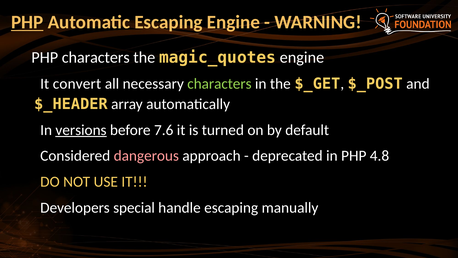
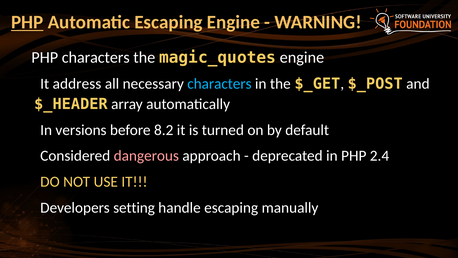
convert: convert -> address
characters at (219, 84) colour: light green -> light blue
versions underline: present -> none
7.6: 7.6 -> 8.2
4.8: 4.8 -> 2.4
special: special -> setting
